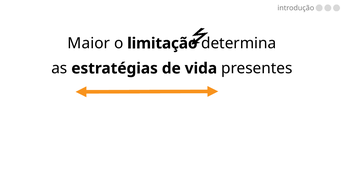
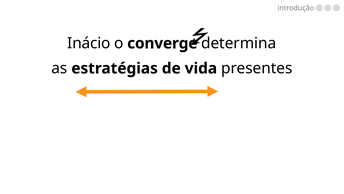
Maior: Maior -> Inácio
limitação: limitação -> converge
